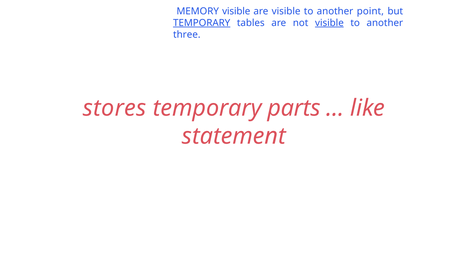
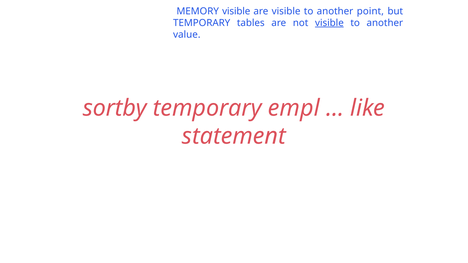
TEMPORARY at (202, 23) underline: present -> none
three: three -> value
stores: stores -> sortby
parts: parts -> empl
